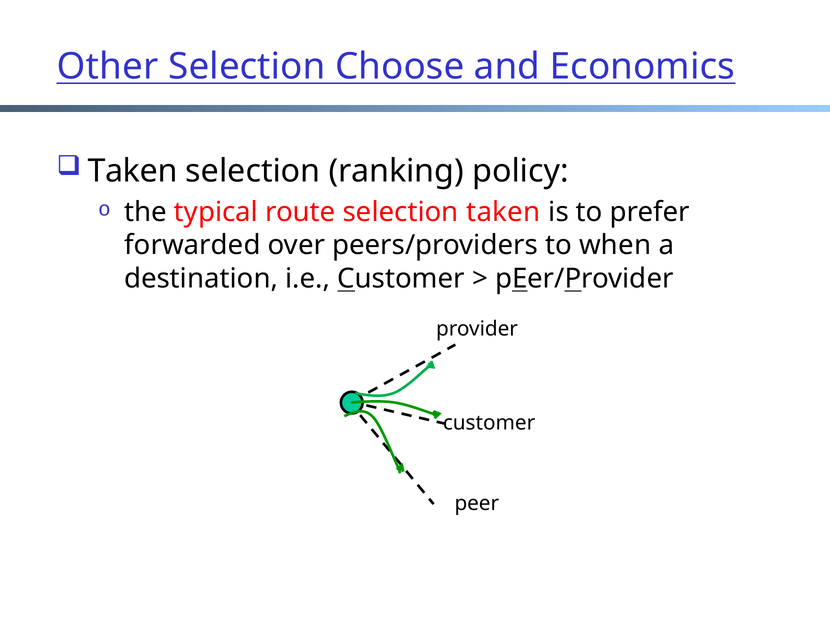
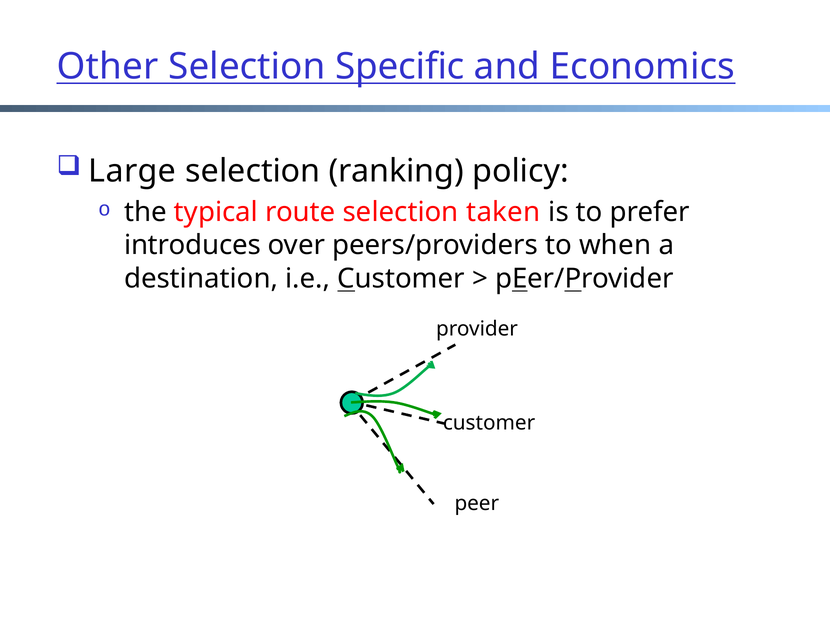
Choose: Choose -> Specific
Taken at (133, 171): Taken -> Large
forwarded: forwarded -> introduces
